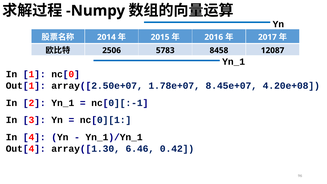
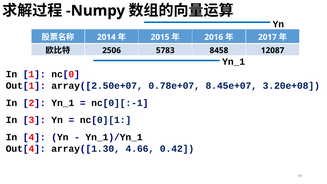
1.78e+07: 1.78e+07 -> 0.78e+07
4.20e+08: 4.20e+08 -> 3.20e+08
6.46: 6.46 -> 4.66
